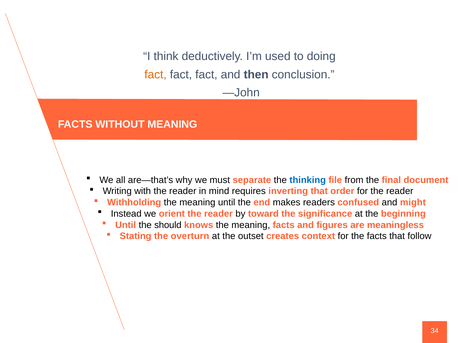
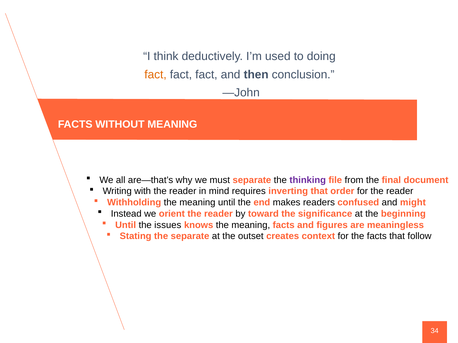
thinking colour: blue -> purple
should: should -> issues
the overturn: overturn -> separate
